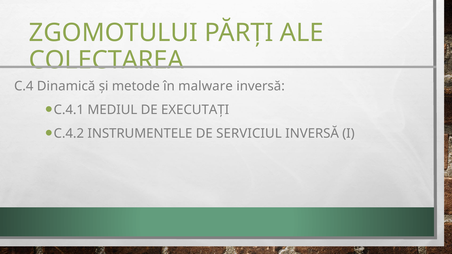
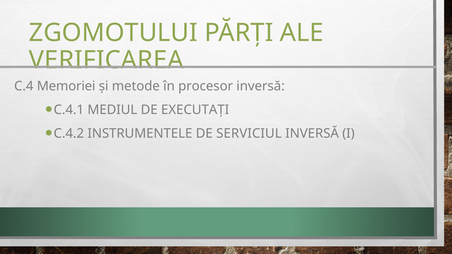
COLECTAREA: COLECTAREA -> VERIFICAREA
Dinamică: Dinamică -> Memoriei
malware: malware -> procesor
